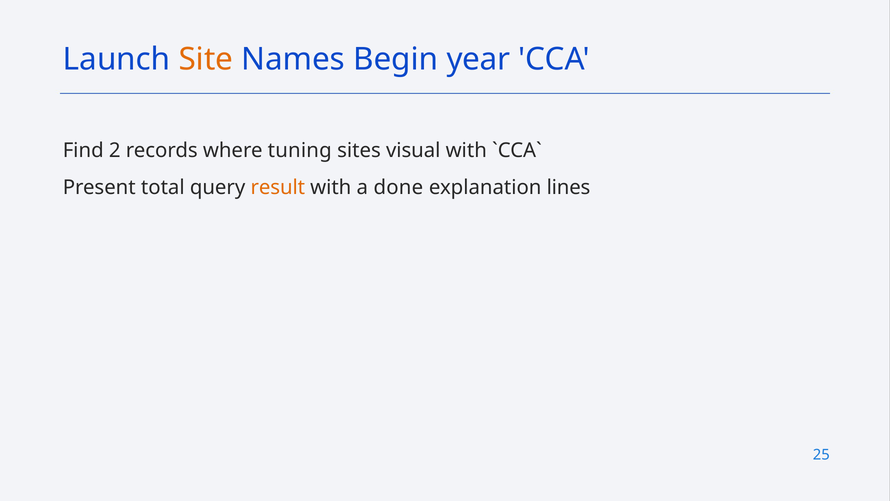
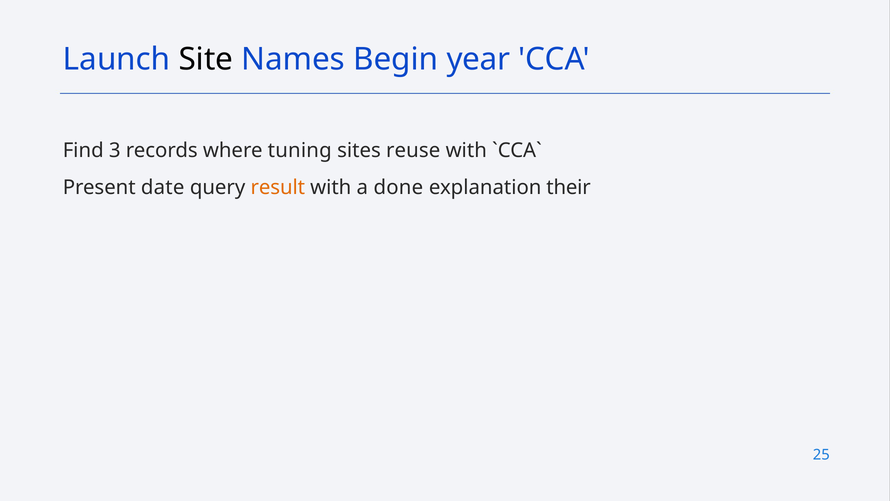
Site colour: orange -> black
2: 2 -> 3
visual: visual -> reuse
total: total -> date
lines: lines -> their
